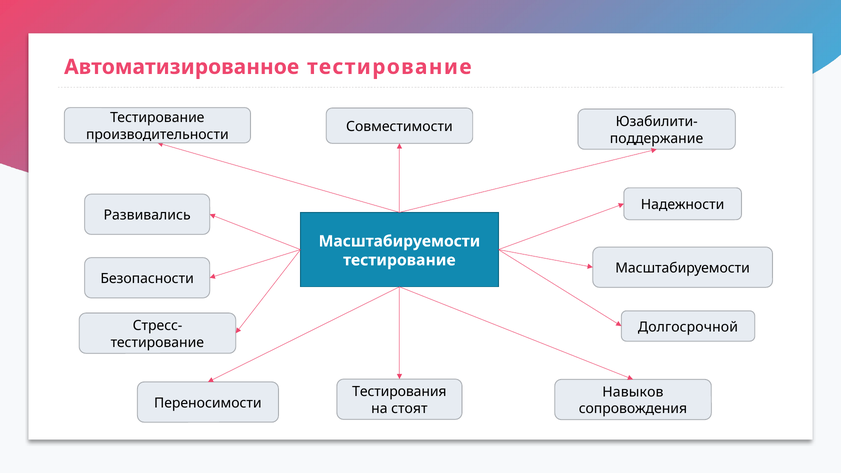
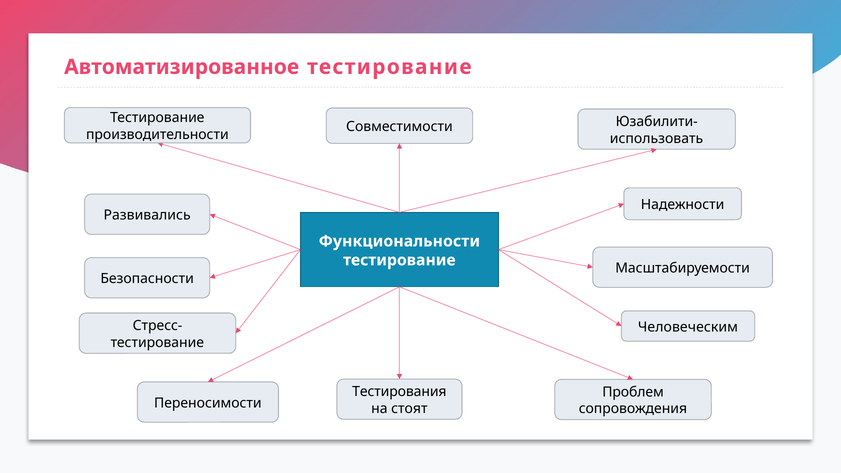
поддержание: поддержание -> использовать
Масштабируемости at (399, 241): Масштабируемости -> Функциональности
Долгосрочной: Долгосрочной -> Человеческим
Навыков: Навыков -> Проблем
